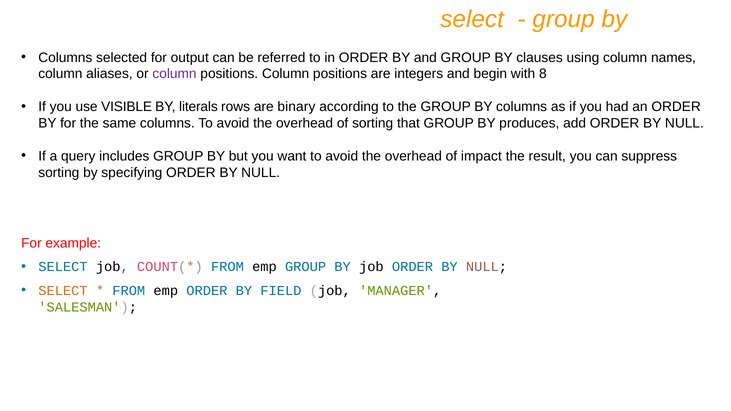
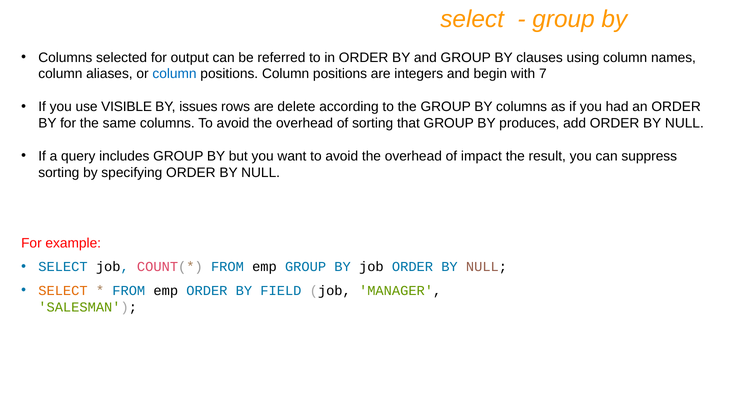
column at (174, 74) colour: purple -> blue
8: 8 -> 7
literals: literals -> issues
binary: binary -> delete
